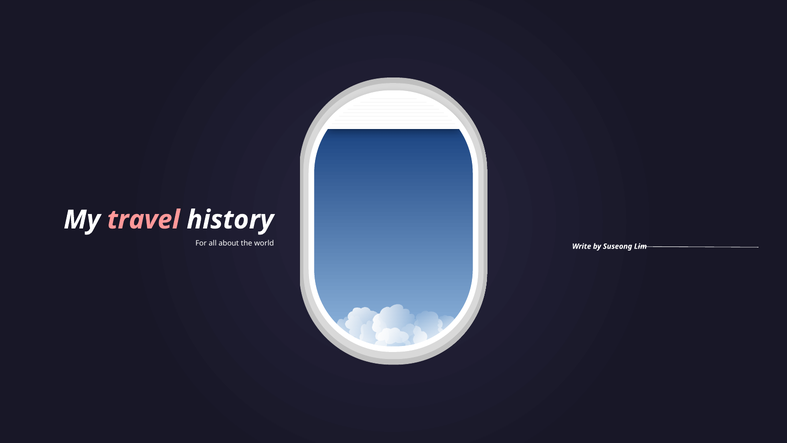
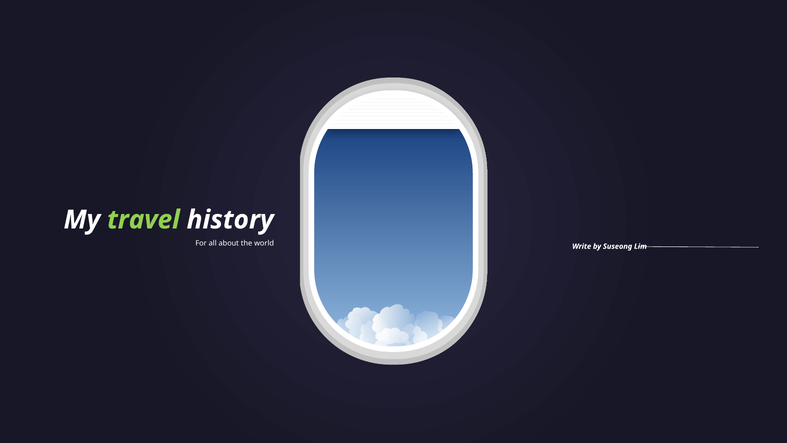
travel at (144, 220) colour: pink -> light green
